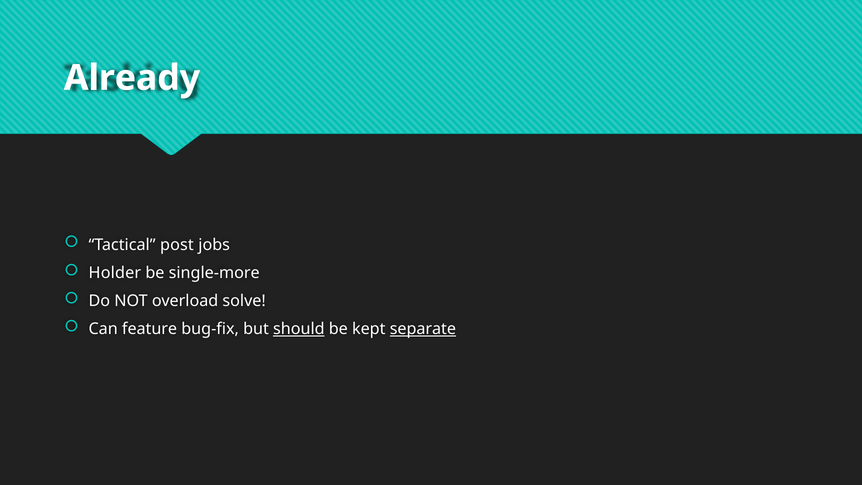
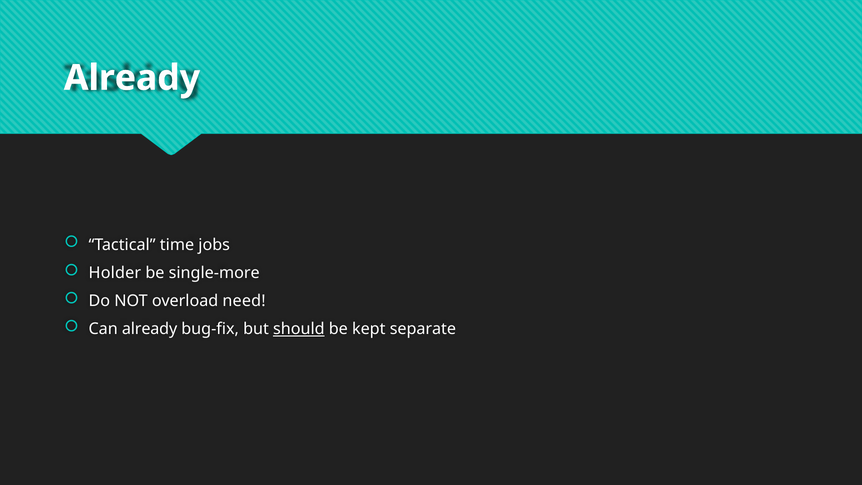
post: post -> time
solve: solve -> need
Can feature: feature -> already
separate underline: present -> none
